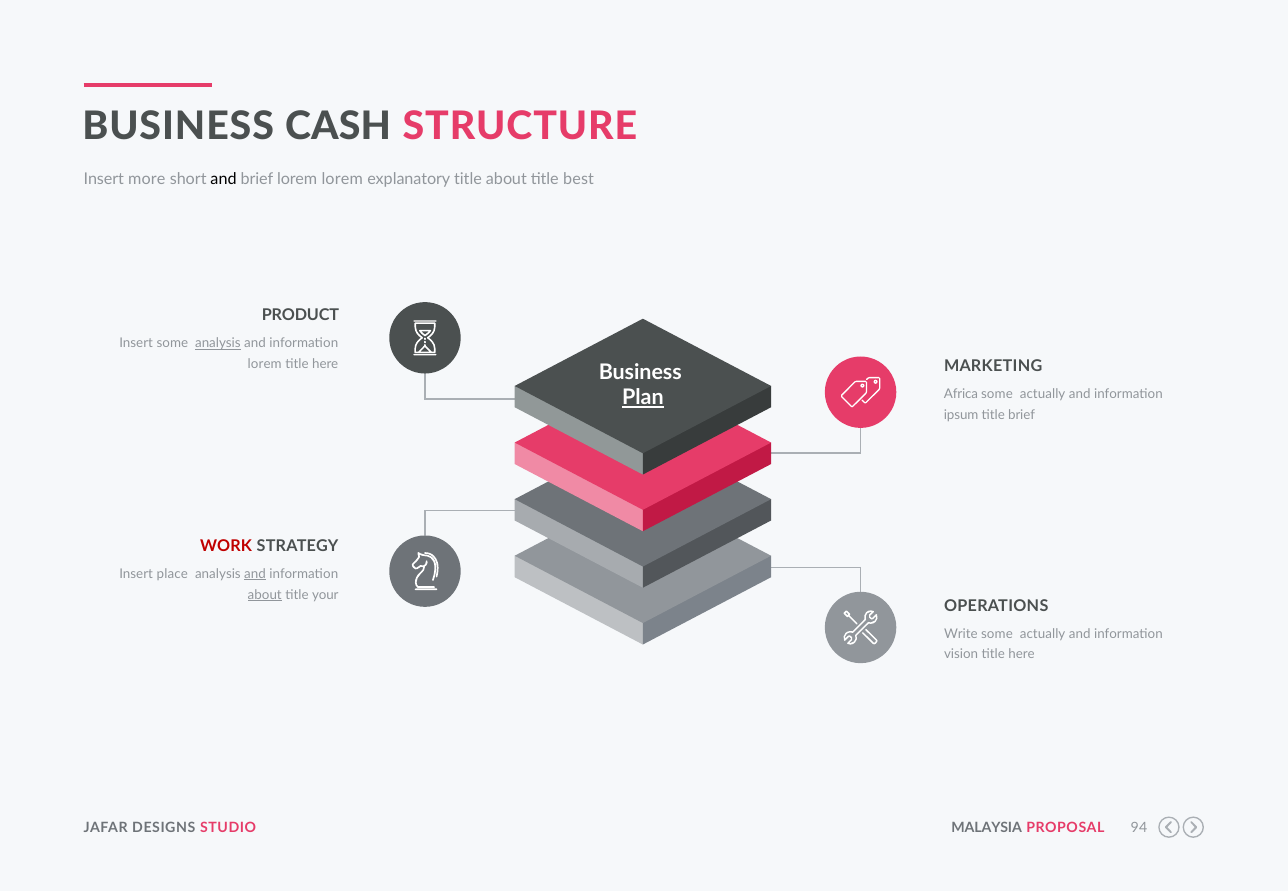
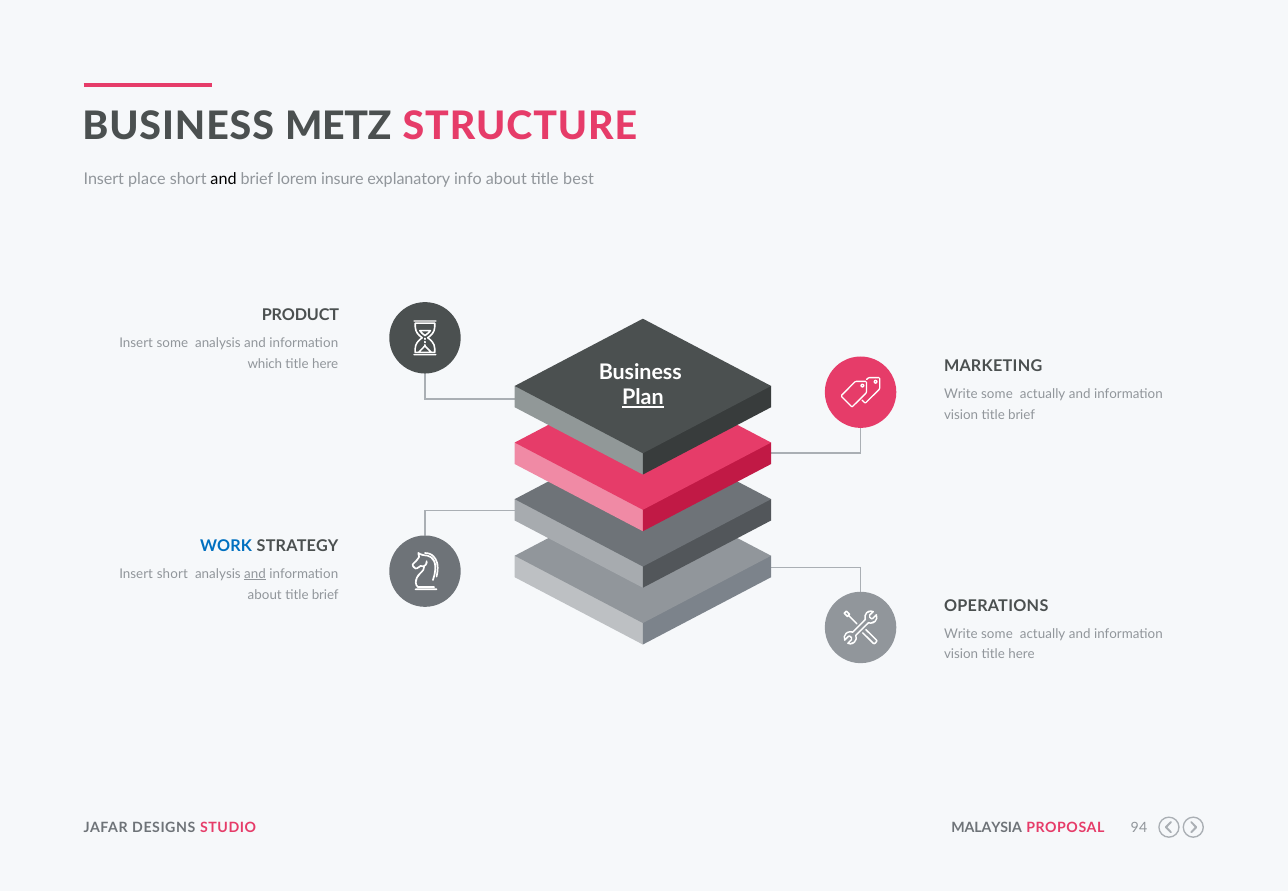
CASH: CASH -> METZ
more: more -> place
lorem lorem: lorem -> insure
explanatory title: title -> info
analysis at (218, 344) underline: present -> none
lorem at (265, 364): lorem -> which
Africa at (961, 395): Africa -> Write
ipsum at (961, 415): ipsum -> vision
WORK colour: red -> blue
Insert place: place -> short
about at (265, 595) underline: present -> none
your at (325, 595): your -> brief
